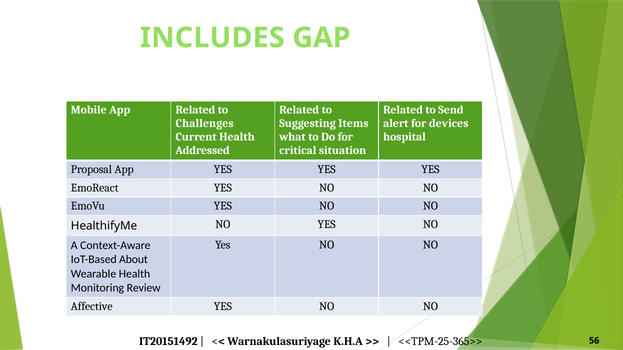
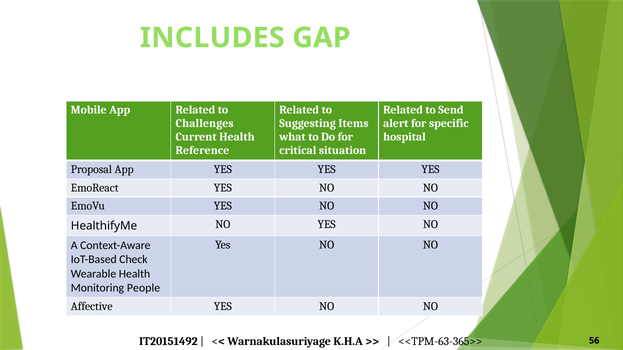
devices: devices -> specific
Addressed: Addressed -> Reference
About: About -> Check
Review: Review -> People
<<TPM-25-365>>: <<TPM-25-365>> -> <<TPM-63-365>>
